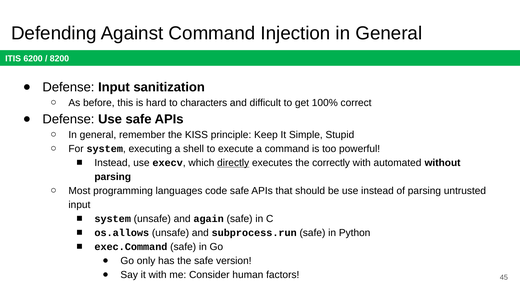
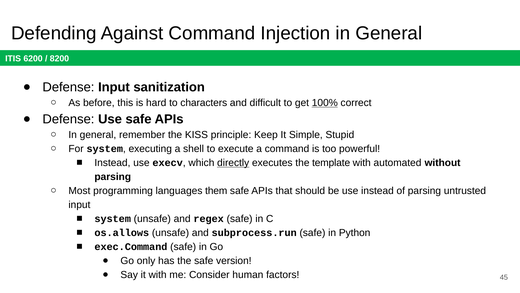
100% underline: none -> present
correctly: correctly -> template
code: code -> them
again: again -> regex
